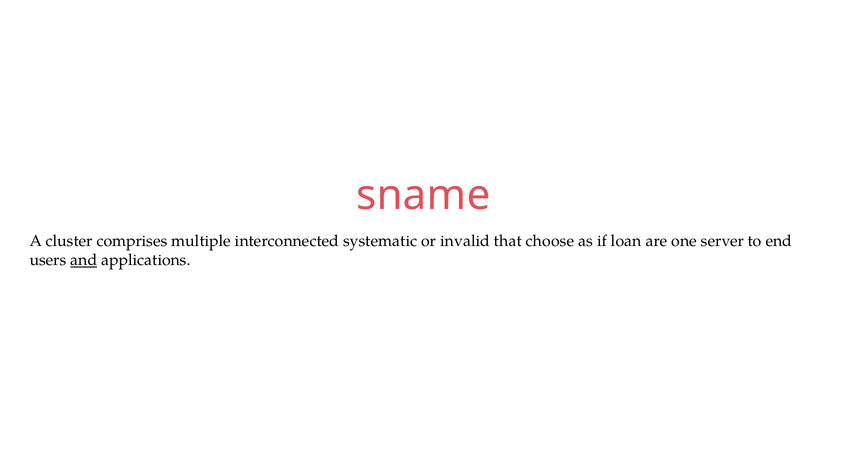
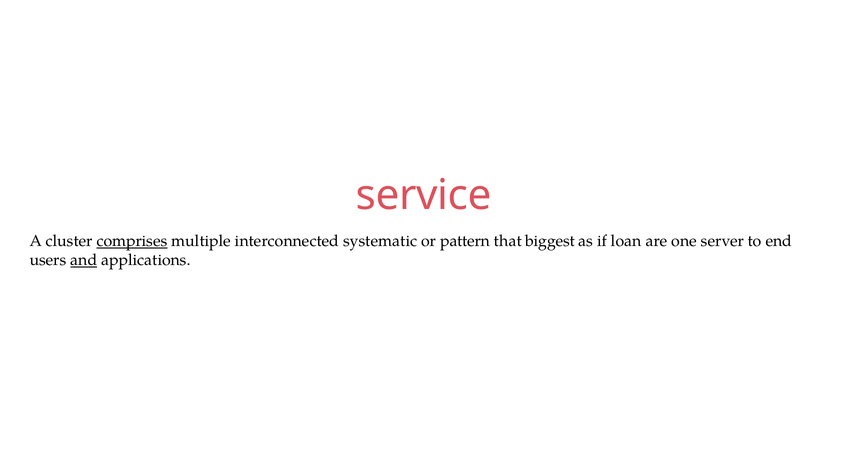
sname: sname -> service
comprises underline: none -> present
invalid: invalid -> pattern
choose: choose -> biggest
